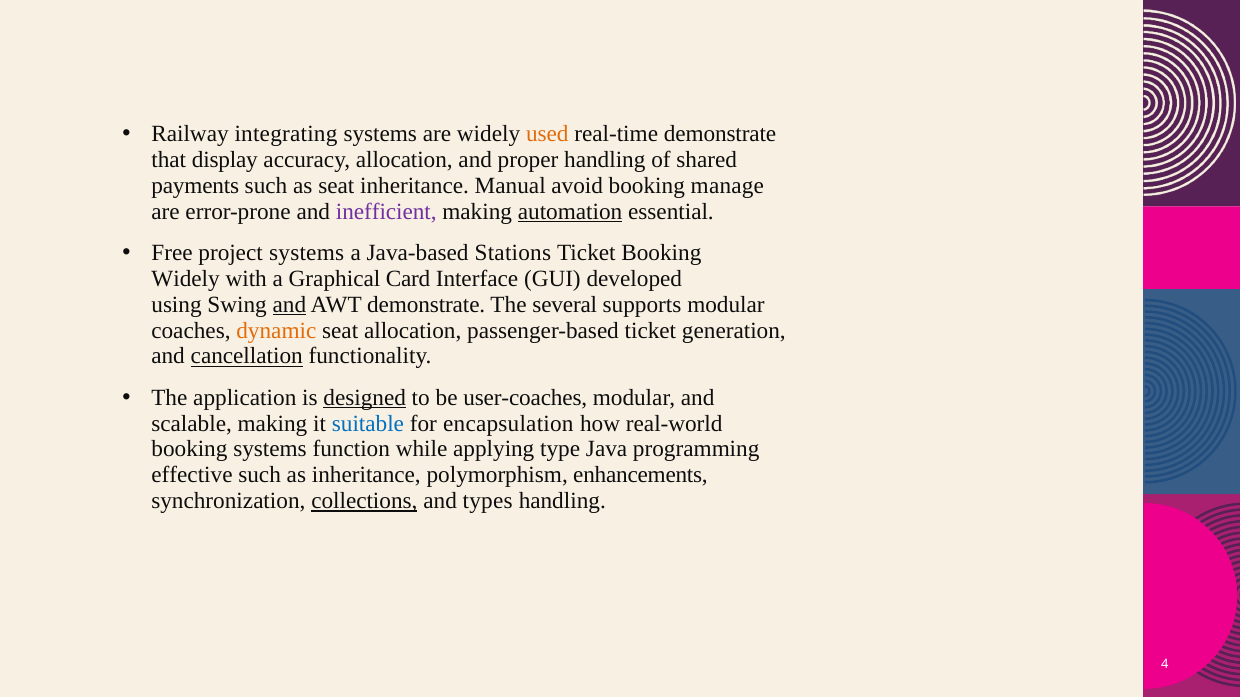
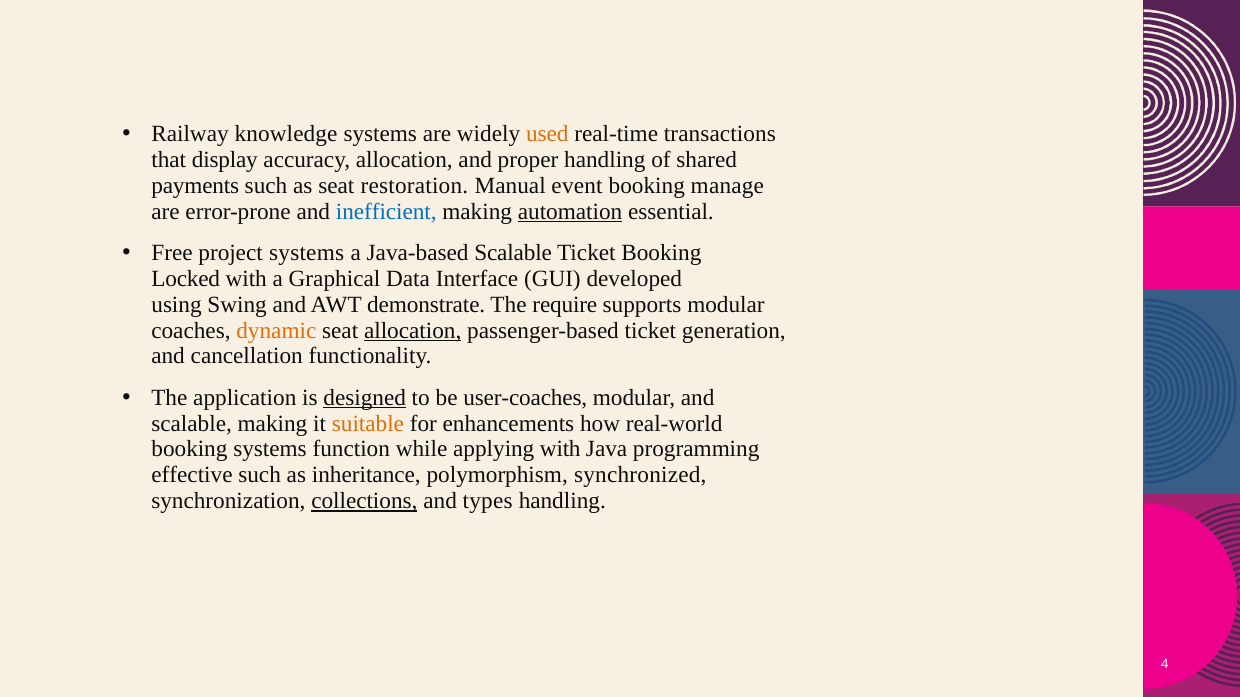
integrating: integrating -> knowledge
real-time demonstrate: demonstrate -> transactions
seat inheritance: inheritance -> restoration
avoid: avoid -> event
inefficient colour: purple -> blue
Java-based Stations: Stations -> Scalable
Widely at (186, 279): Widely -> Locked
Card: Card -> Data
and at (289, 305) underline: present -> none
several: several -> require
allocation at (413, 331) underline: none -> present
cancellation underline: present -> none
suitable colour: blue -> orange
encapsulation: encapsulation -> enhancements
applying type: type -> with
enhancements: enhancements -> synchronized
